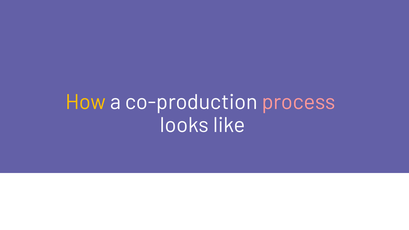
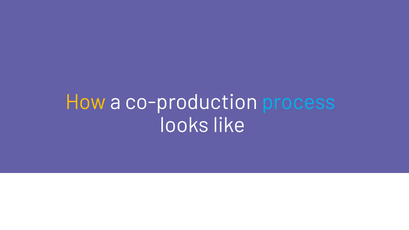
process colour: pink -> light blue
